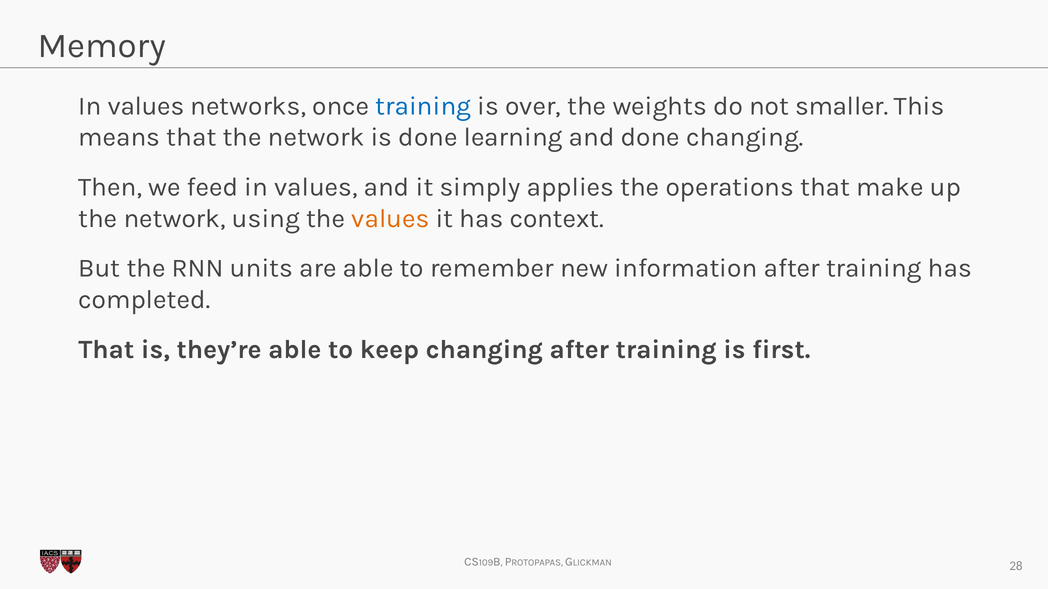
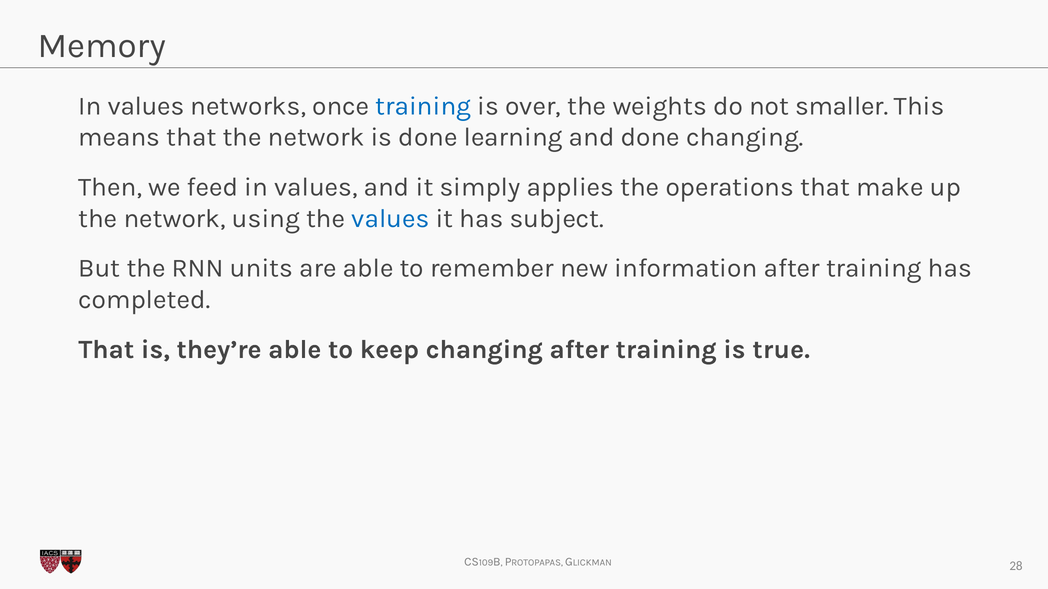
values at (390, 219) colour: orange -> blue
context: context -> subject
first: first -> true
